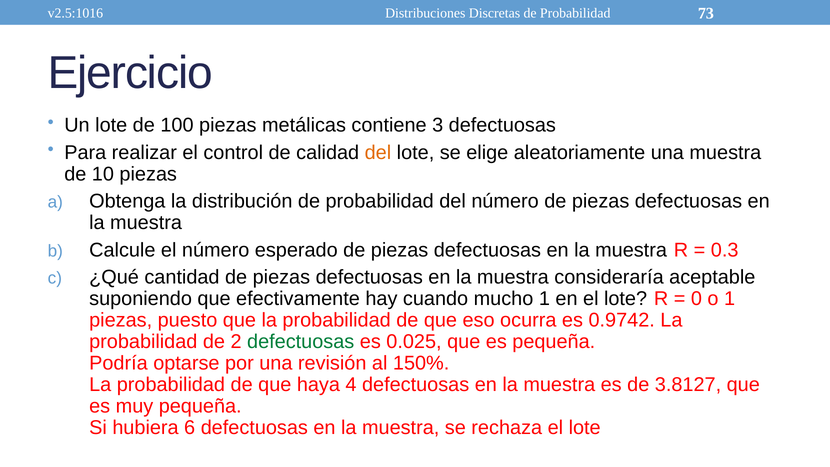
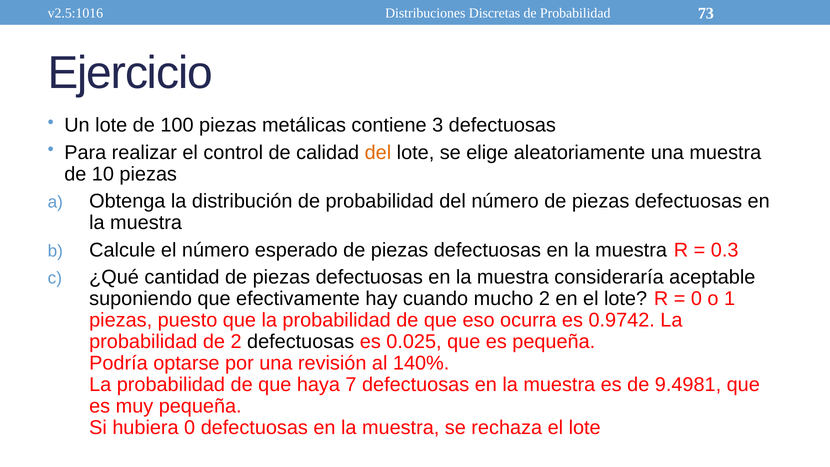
mucho 1: 1 -> 2
defectuosas at (301, 342) colour: green -> black
150%: 150% -> 140%
4: 4 -> 7
3.8127: 3.8127 -> 9.4981
hubiera 6: 6 -> 0
